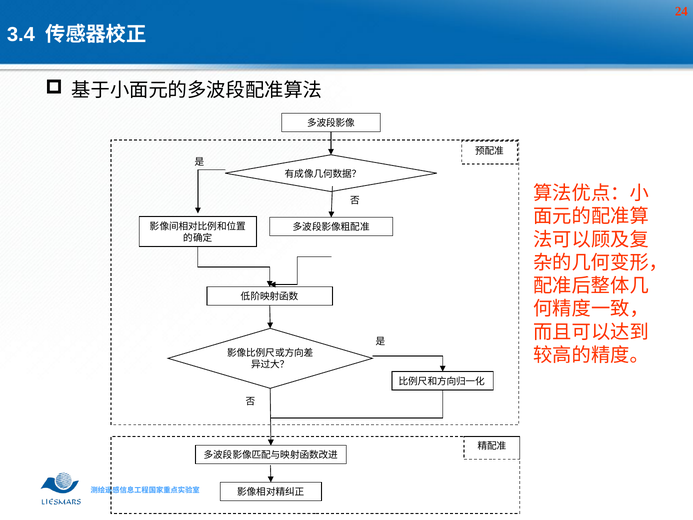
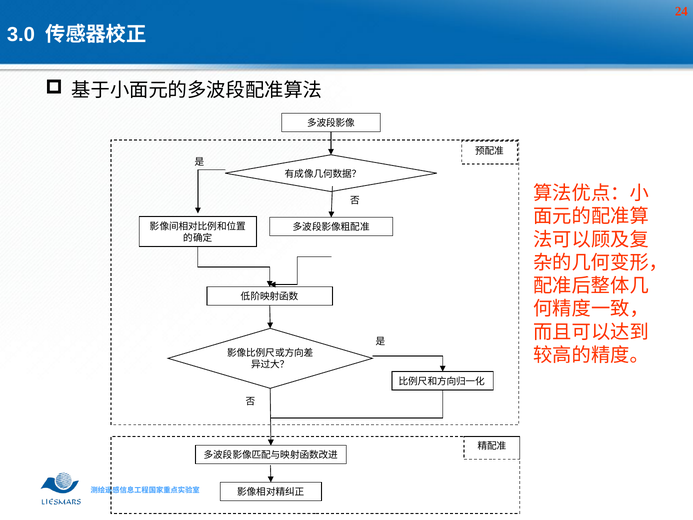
3.4: 3.4 -> 3.0
